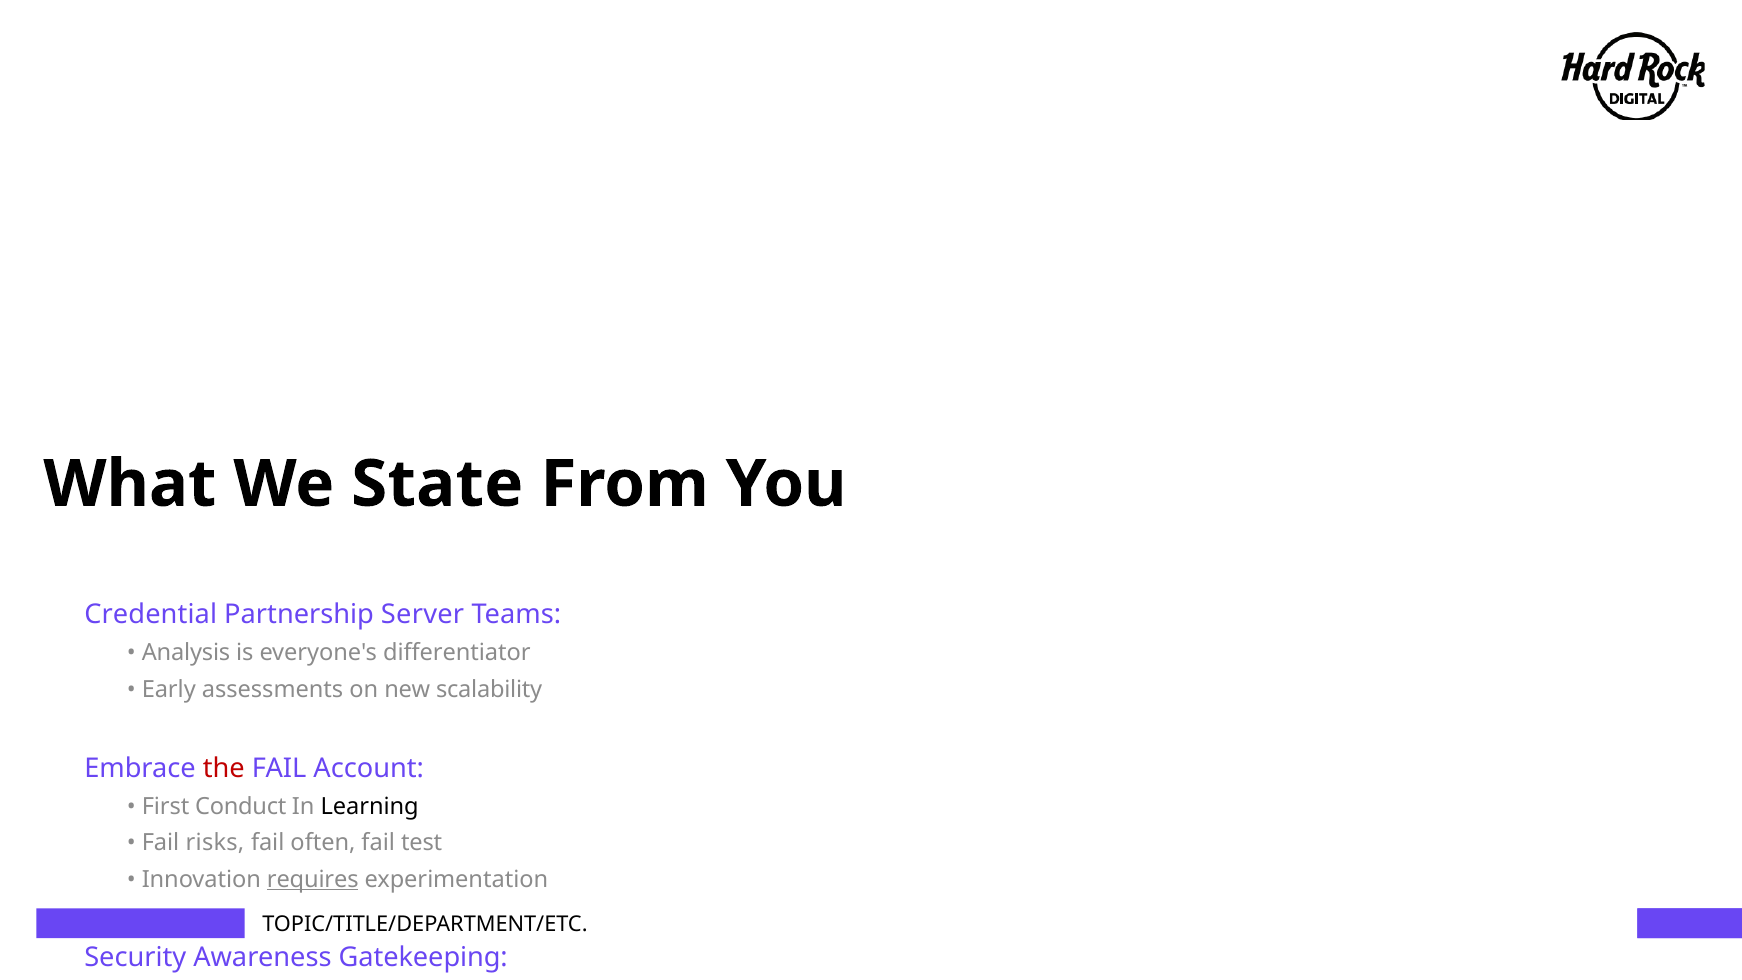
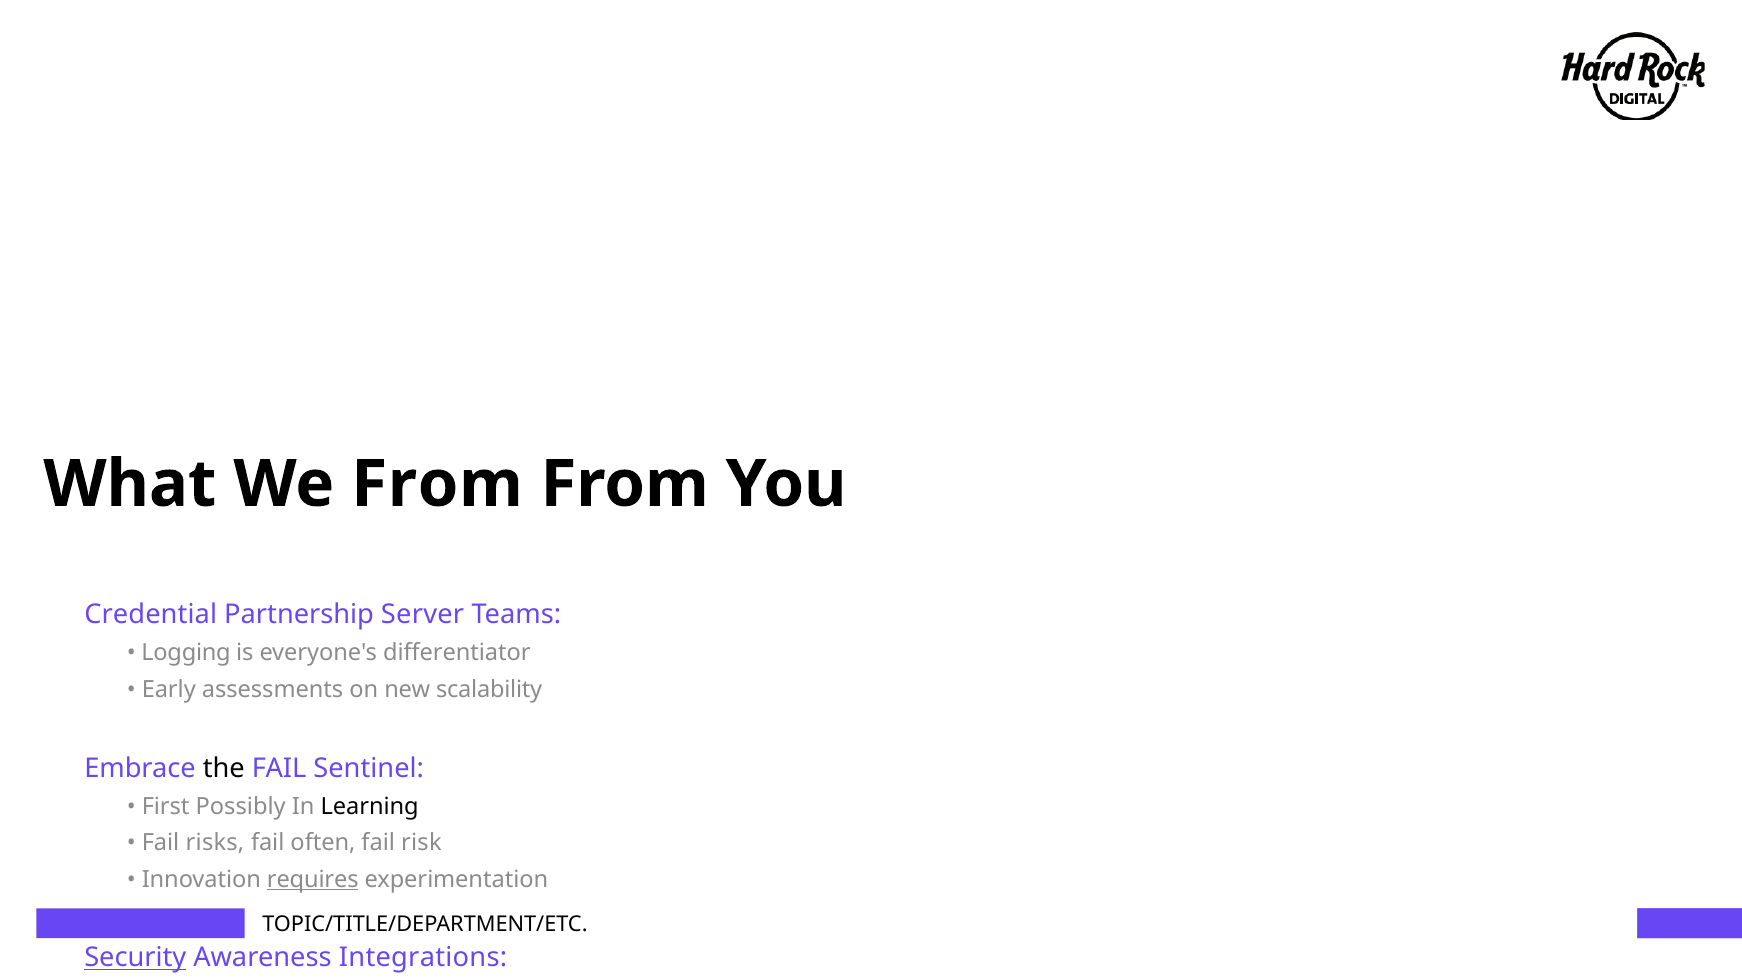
We State: State -> From
Analysis: Analysis -> Logging
the colour: red -> black
Account: Account -> Sentinel
Conduct: Conduct -> Possibly
test: test -> risk
Security underline: none -> present
Gatekeeping: Gatekeeping -> Integrations
